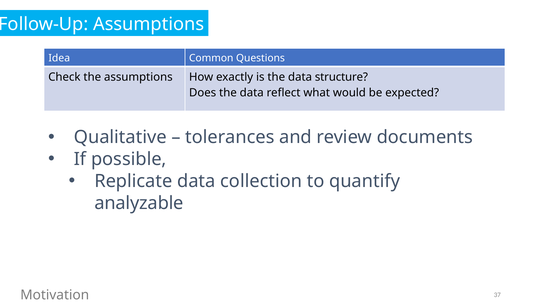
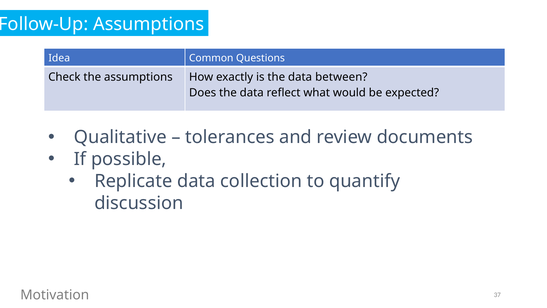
structure: structure -> between
analyzable: analyzable -> discussion
